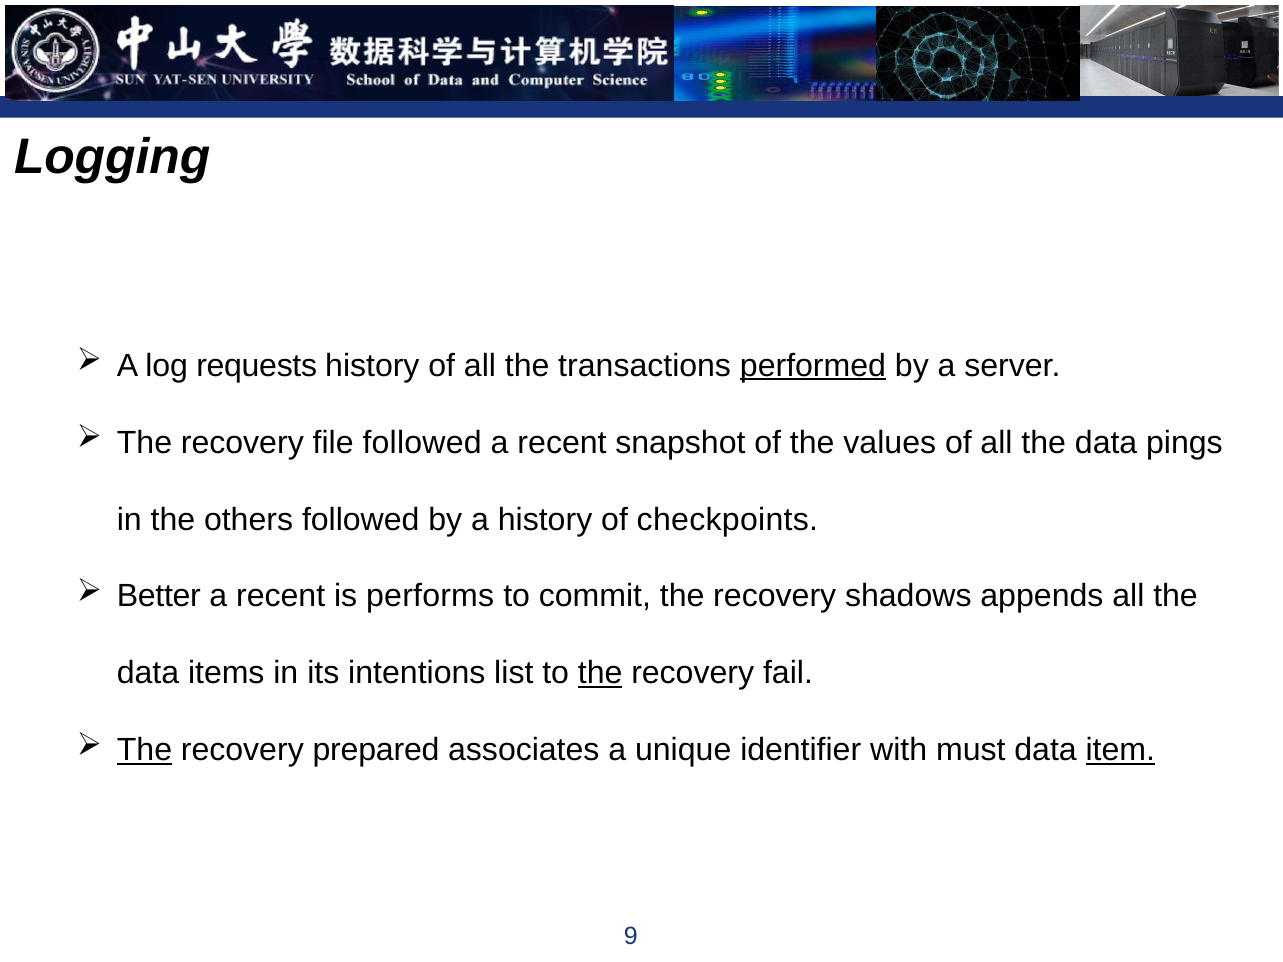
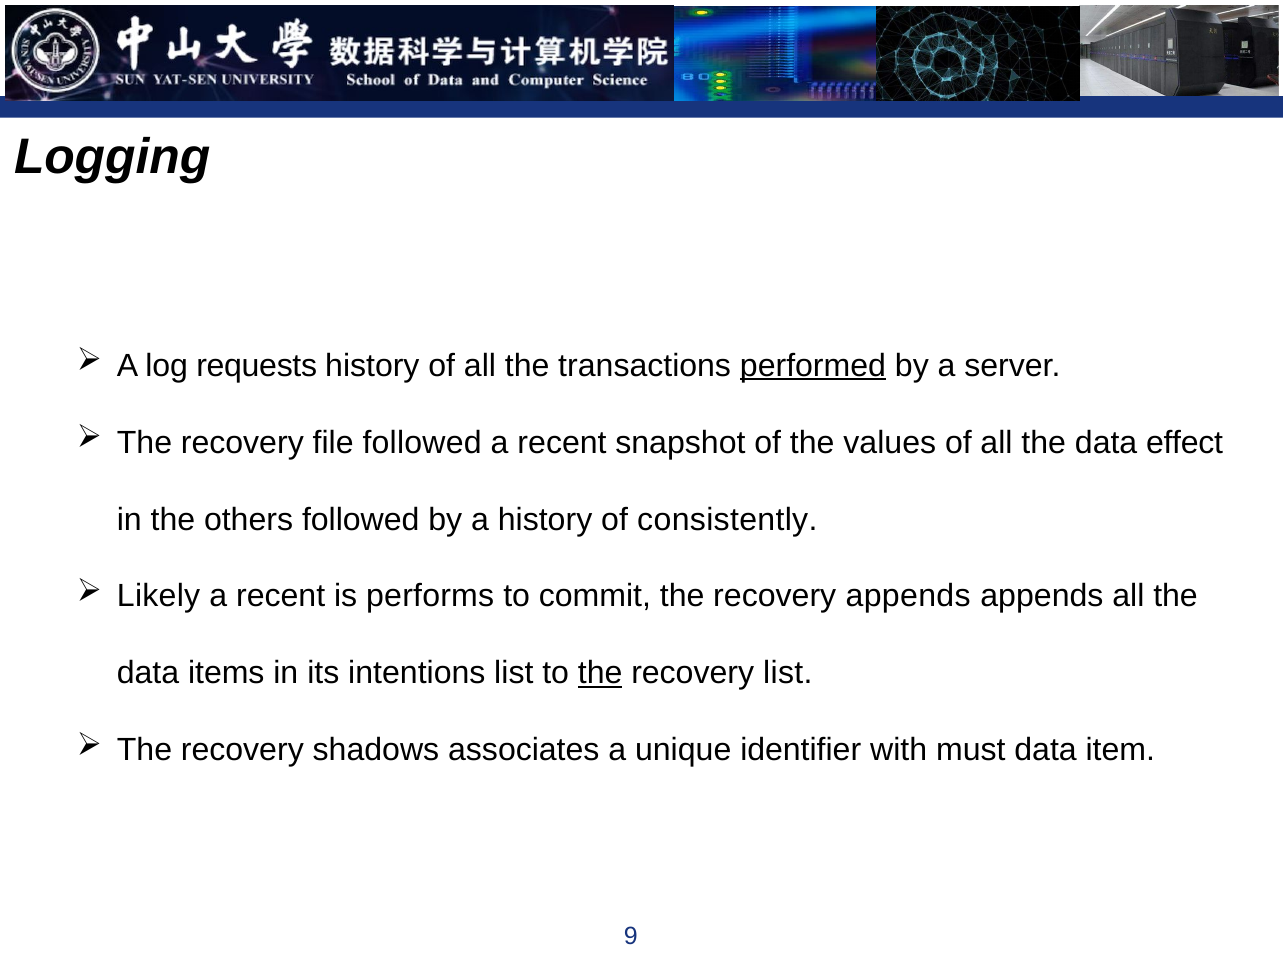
pings: pings -> effect
checkpoints: checkpoints -> consistently
Better: Better -> Likely
recovery shadows: shadows -> appends
recovery fail: fail -> list
The at (145, 751) underline: present -> none
prepared: prepared -> shadows
item underline: present -> none
